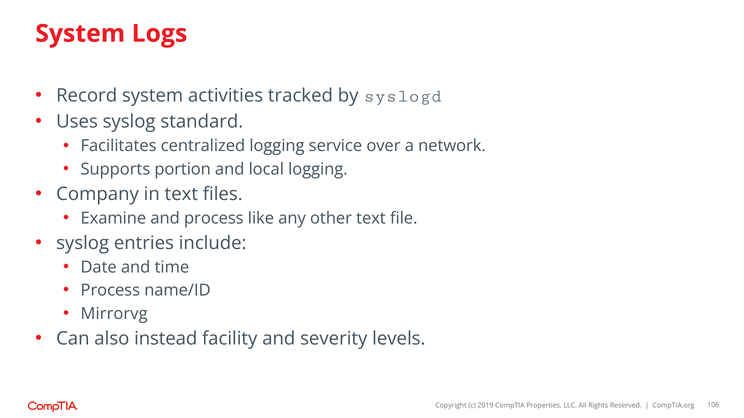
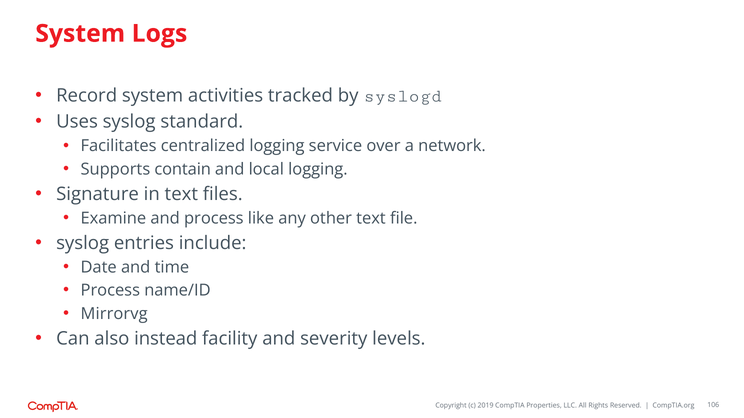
portion: portion -> contain
Company: Company -> Signature
